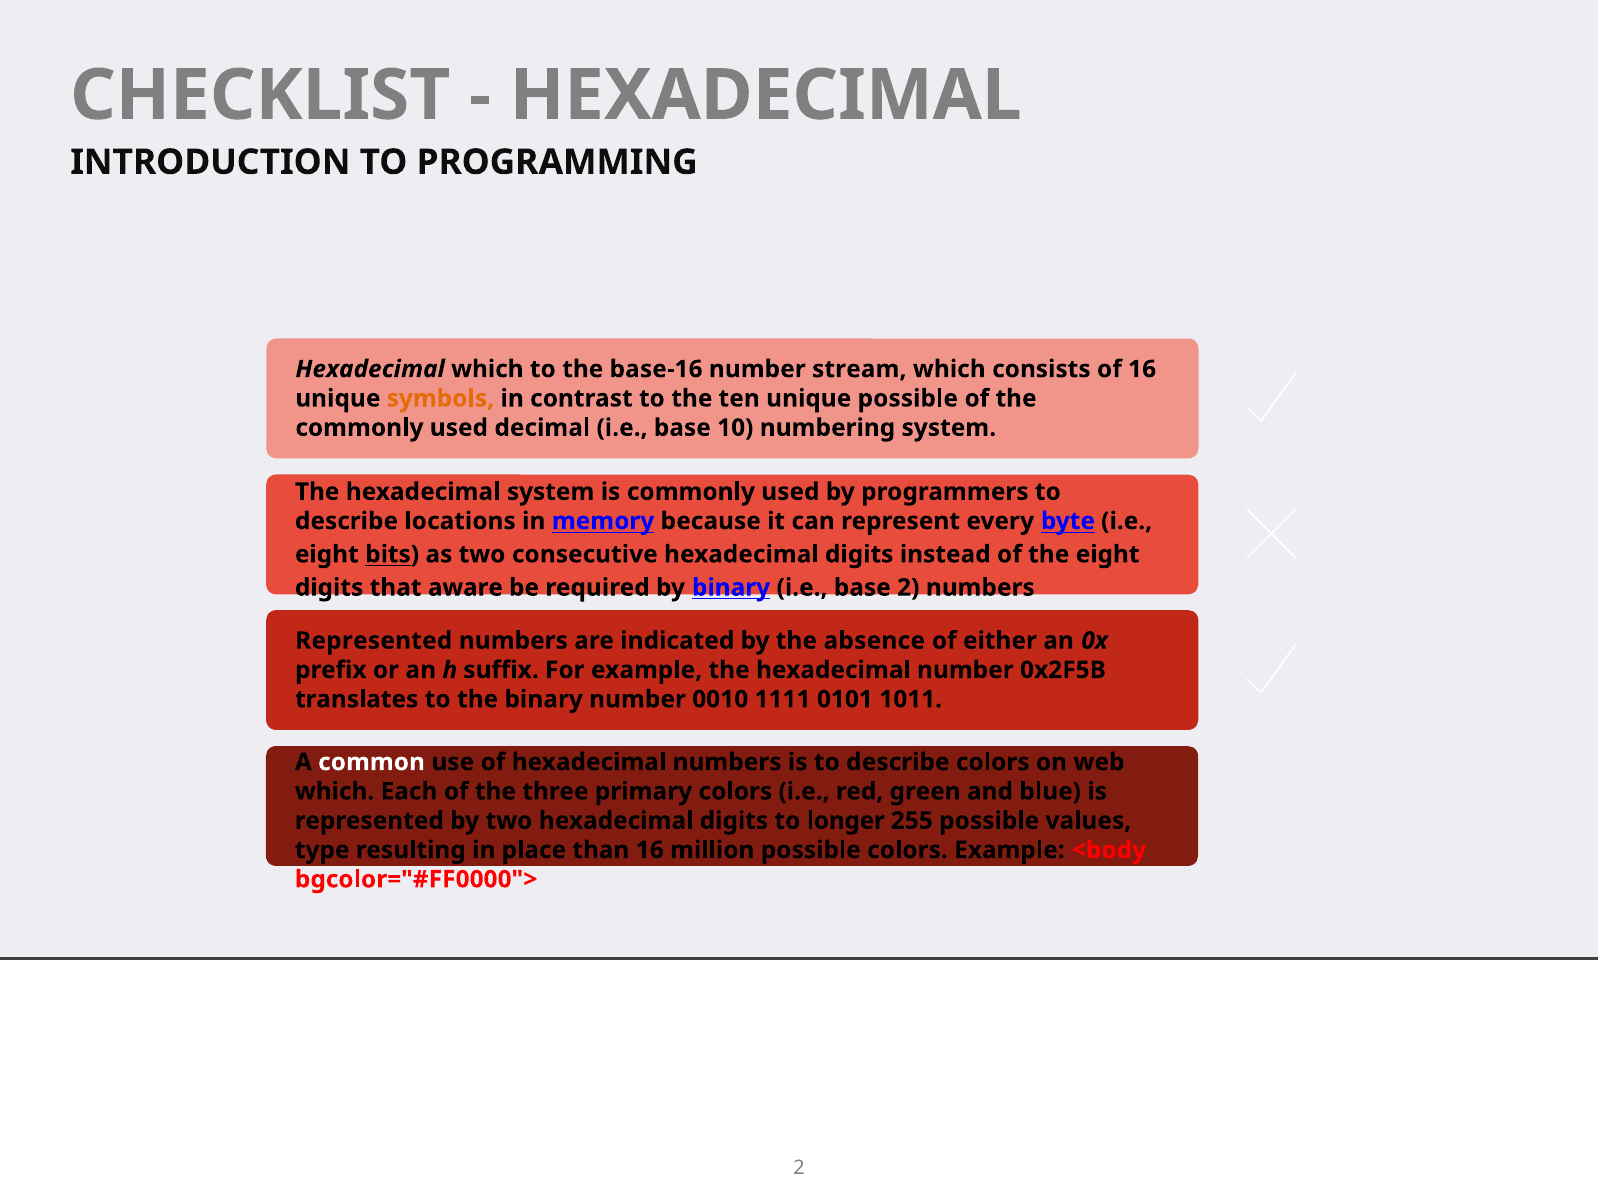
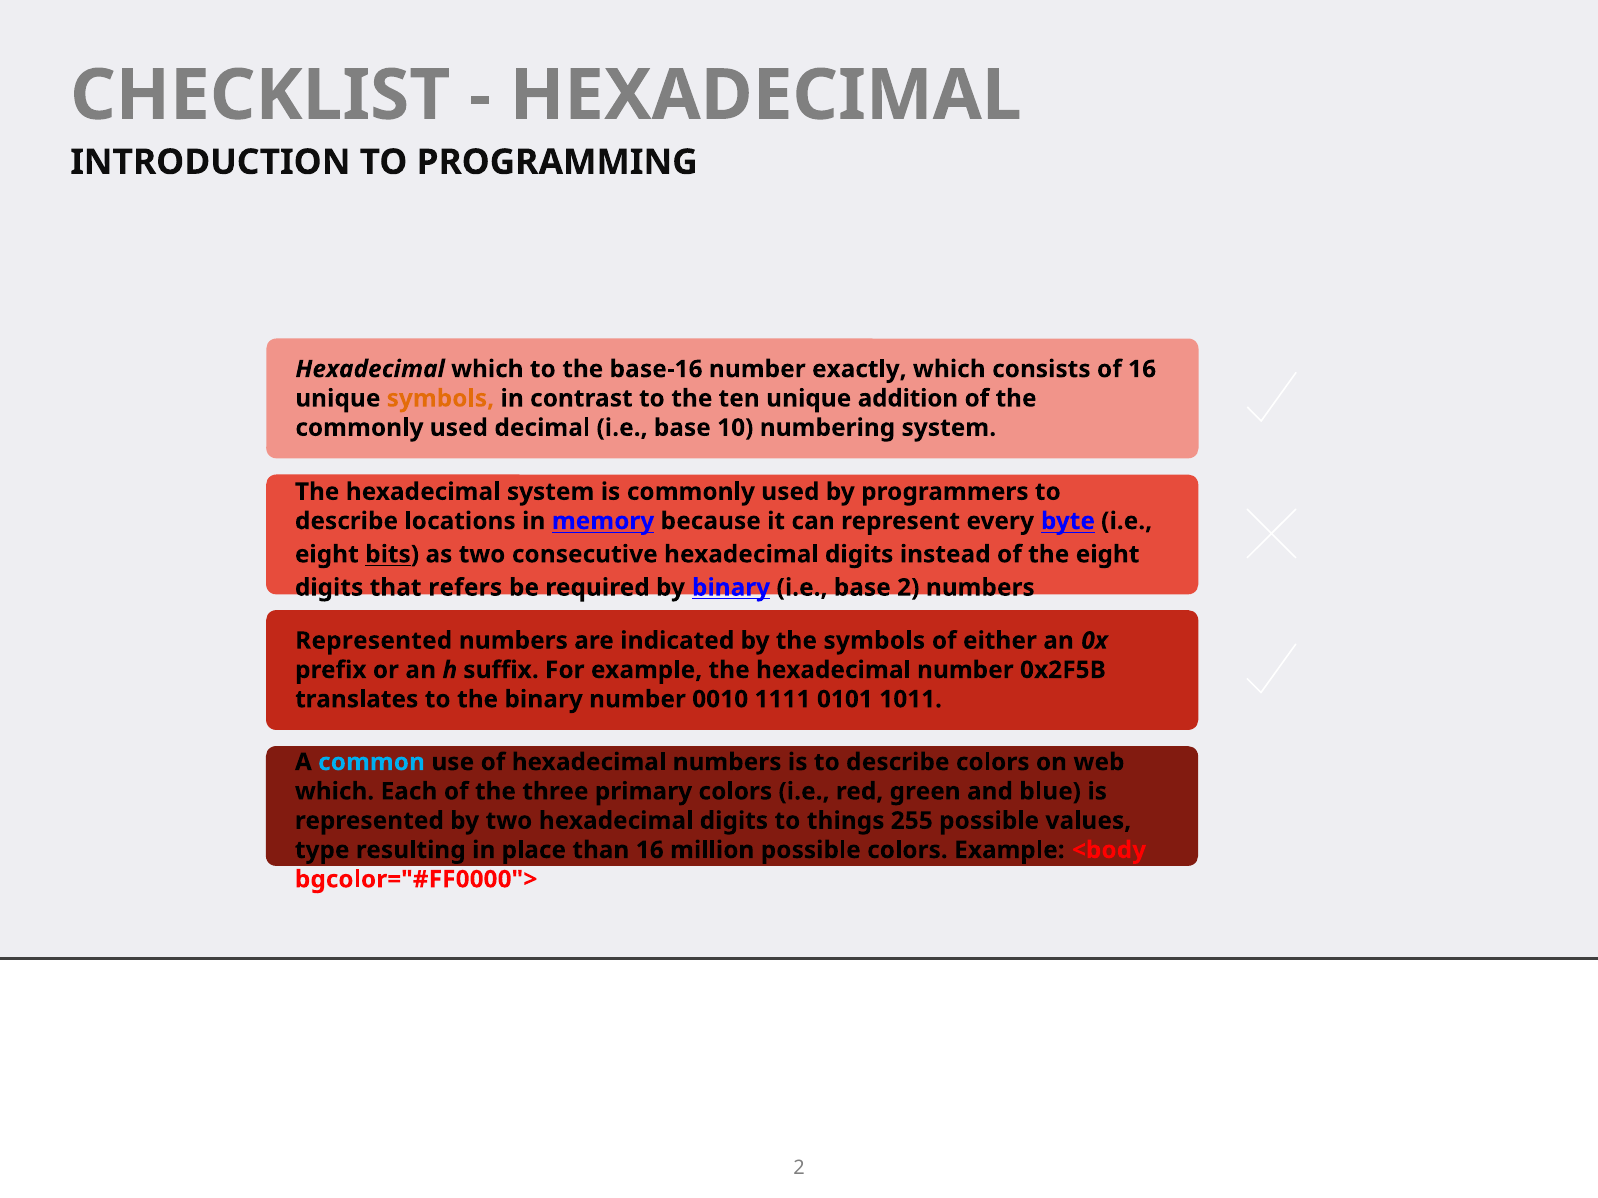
stream: stream -> exactly
unique possible: possible -> addition
aware: aware -> refers
the absence: absence -> symbols
common colour: white -> light blue
longer: longer -> things
